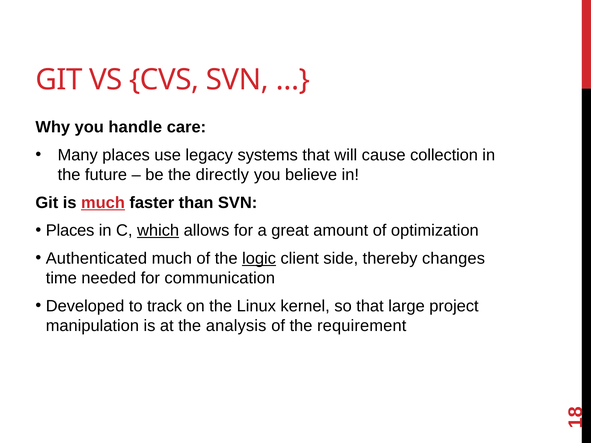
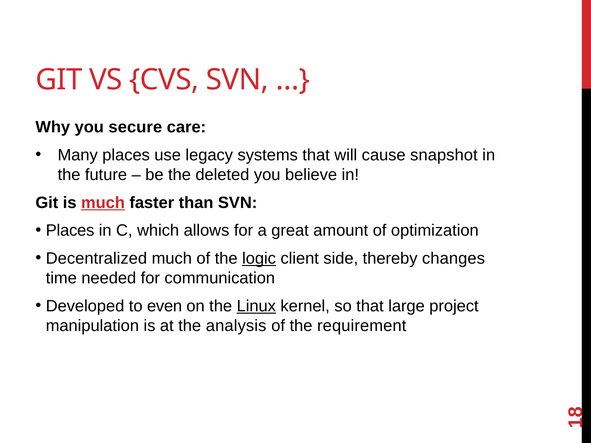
handle: handle -> secure
collection: collection -> snapshot
directly: directly -> deleted
which underline: present -> none
Authenticated: Authenticated -> Decentralized
track: track -> even
Linux underline: none -> present
